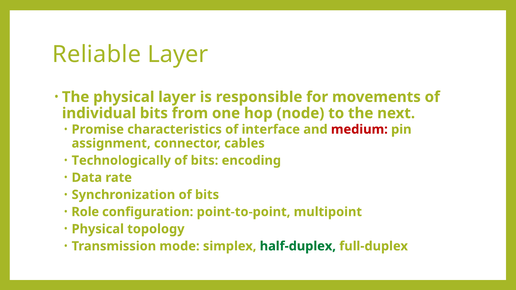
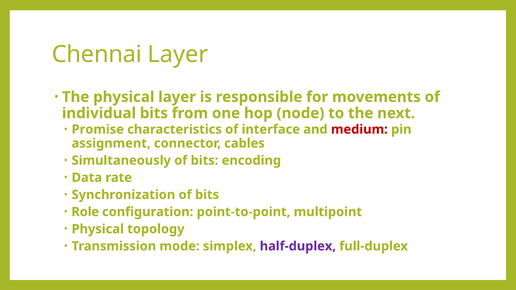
Reliable: Reliable -> Chennai
Technologically: Technologically -> Simultaneously
half-duplex colour: green -> purple
